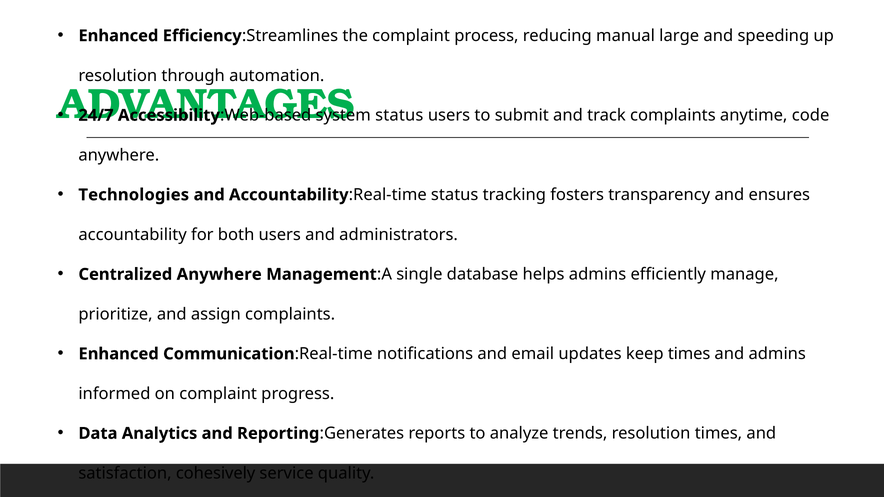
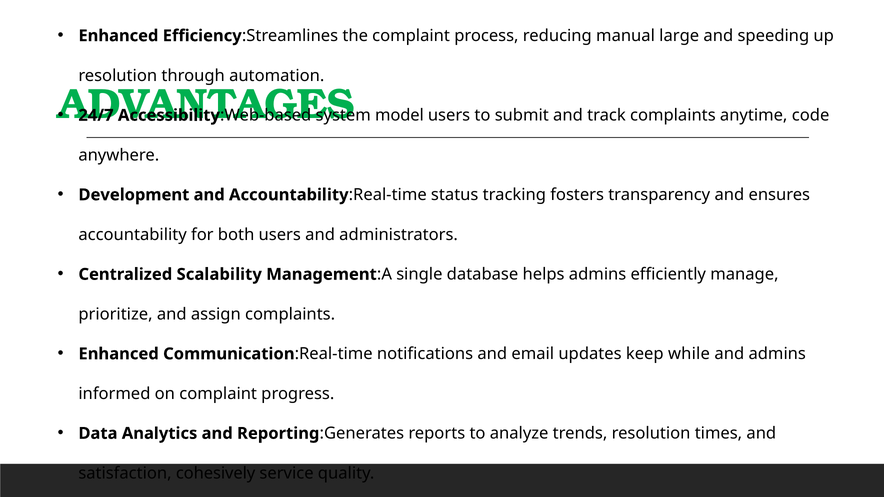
status at (399, 115): status -> model
Technologies: Technologies -> Development
Centralized Anywhere: Anywhere -> Scalability
keep times: times -> while
